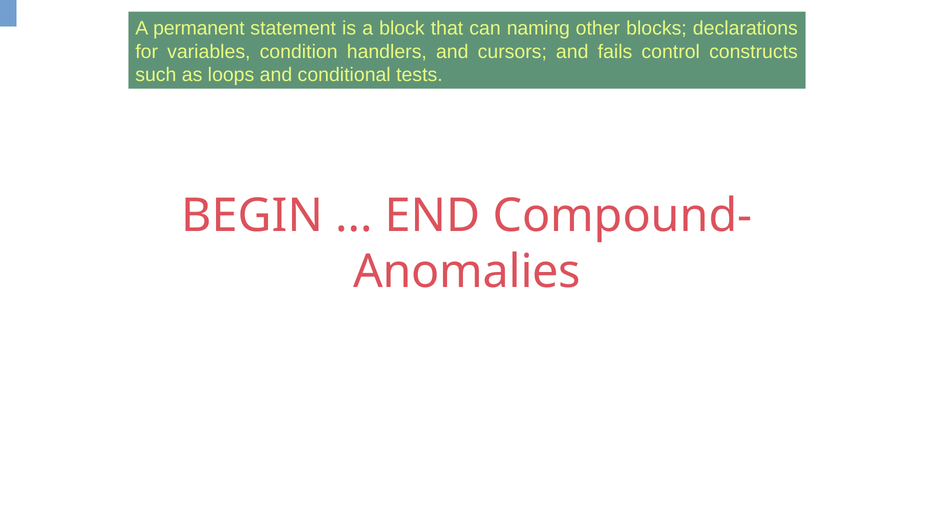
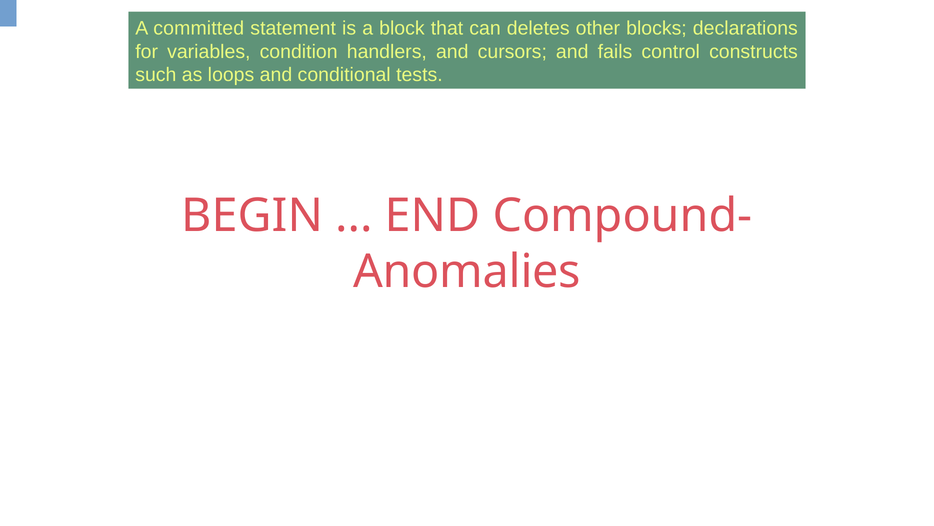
permanent: permanent -> committed
naming: naming -> deletes
